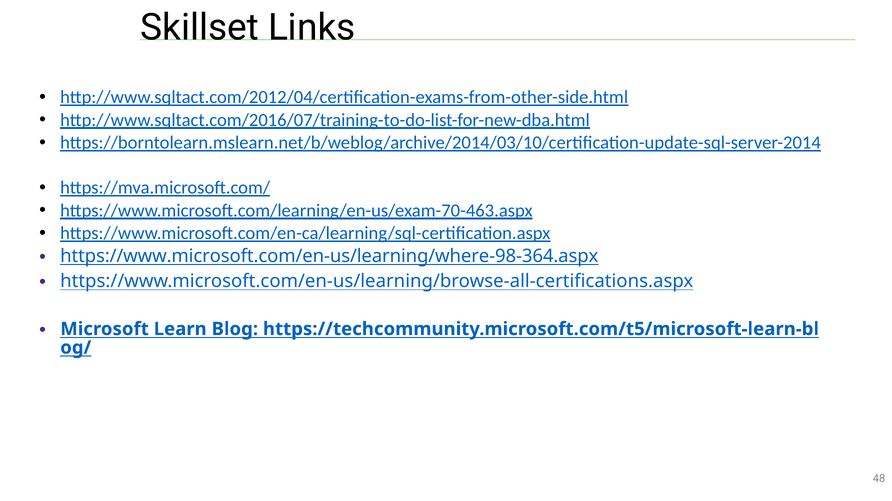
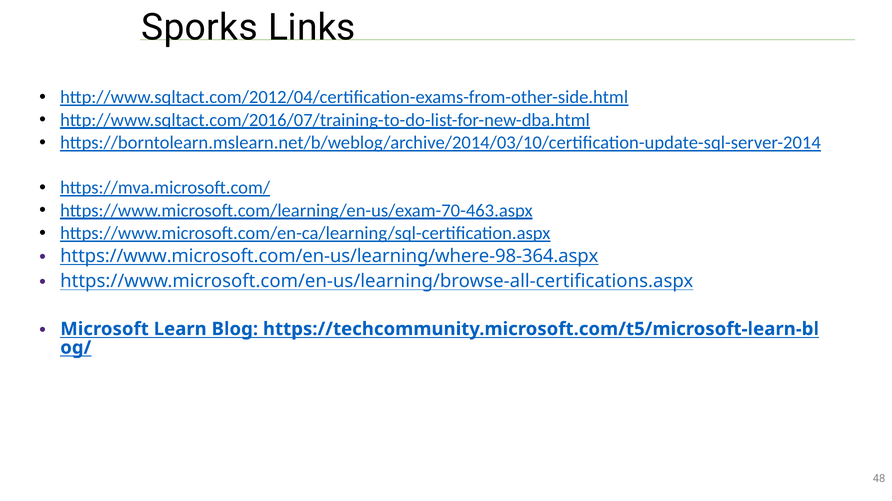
Skillset: Skillset -> Sporks
